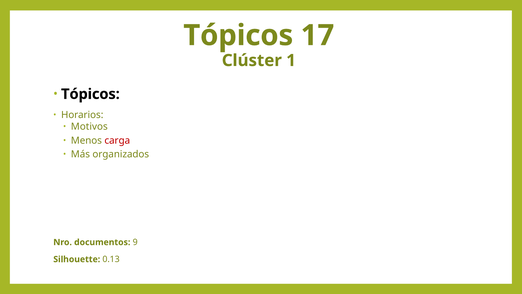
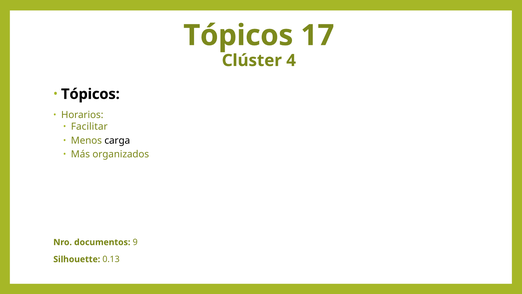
1: 1 -> 4
Motivos: Motivos -> Facilitar
carga colour: red -> black
